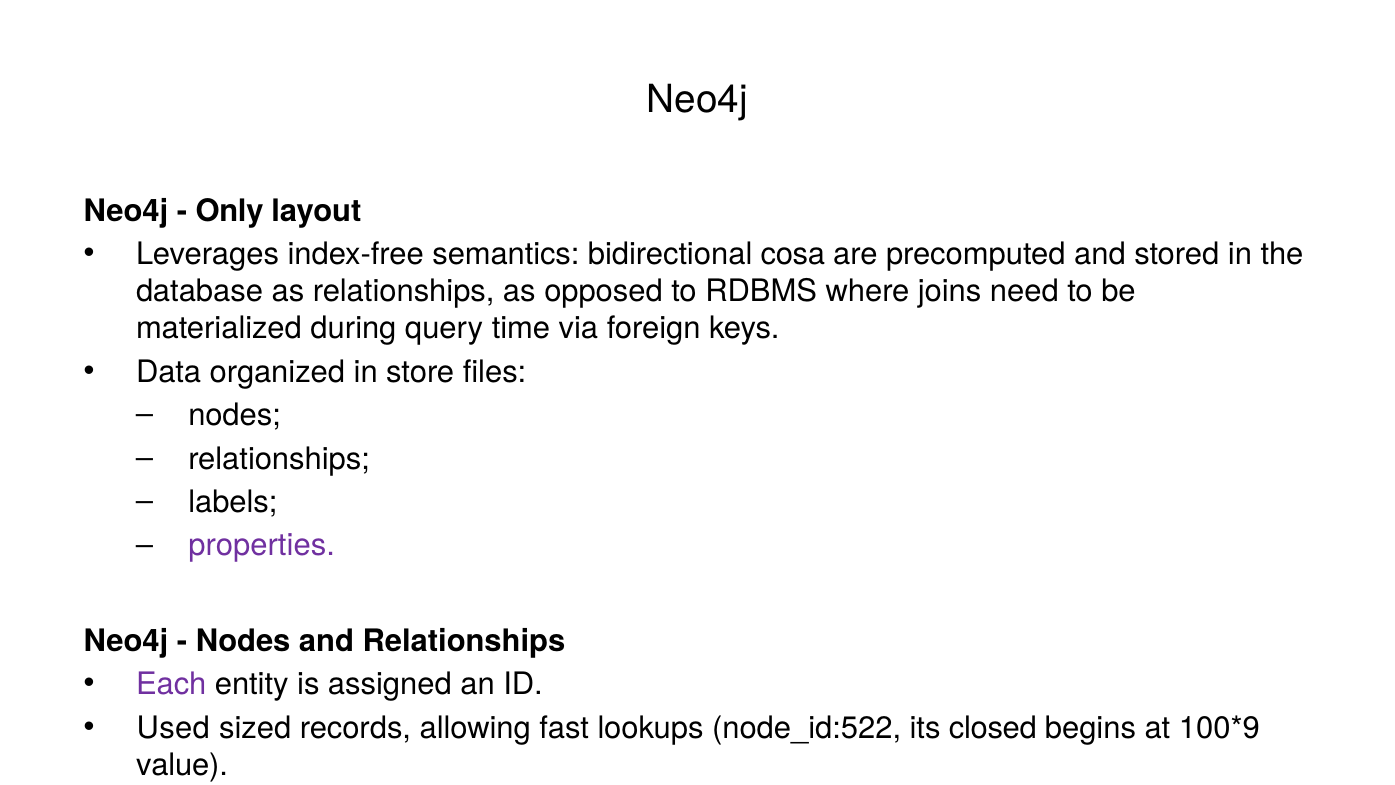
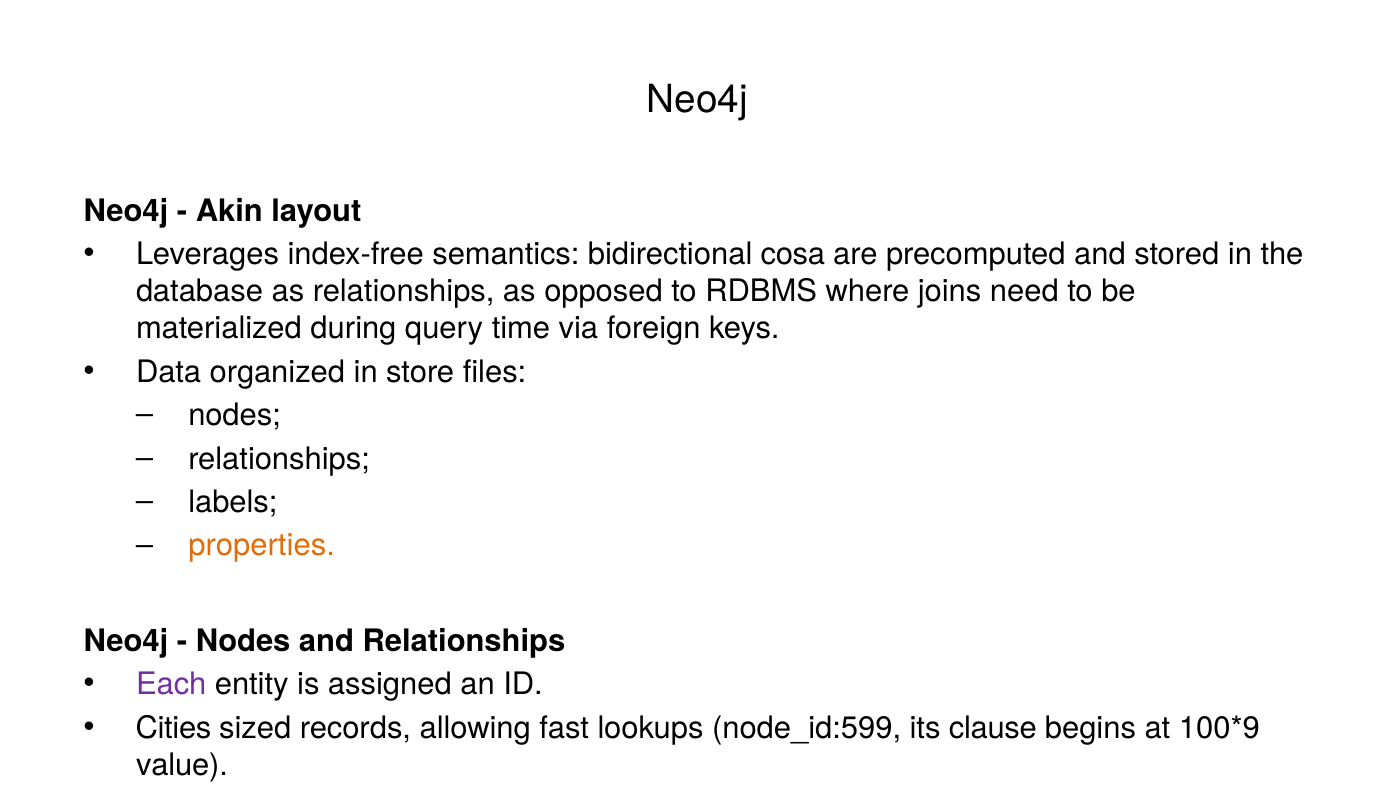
Only: Only -> Akin
properties colour: purple -> orange
Used: Used -> Cities
node_id:522: node_id:522 -> node_id:599
closed: closed -> clause
